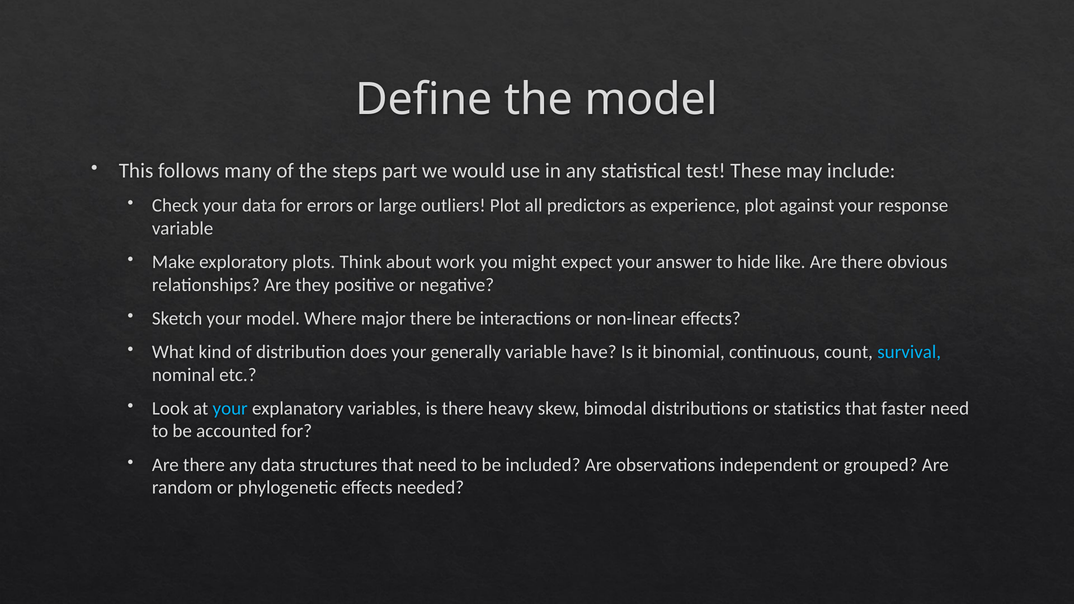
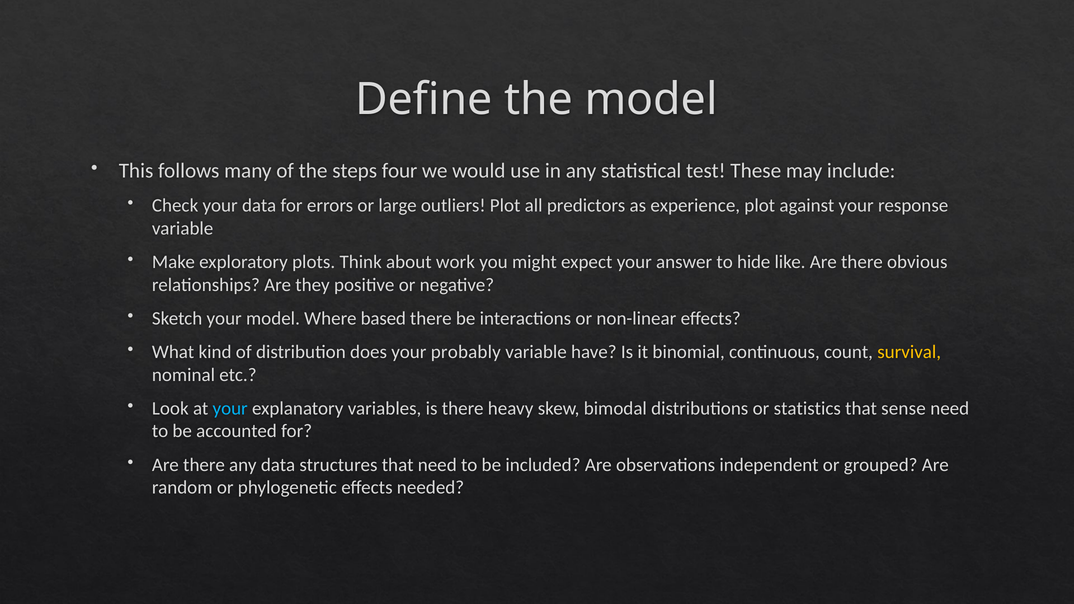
part: part -> four
major: major -> based
generally: generally -> probably
survival colour: light blue -> yellow
faster: faster -> sense
